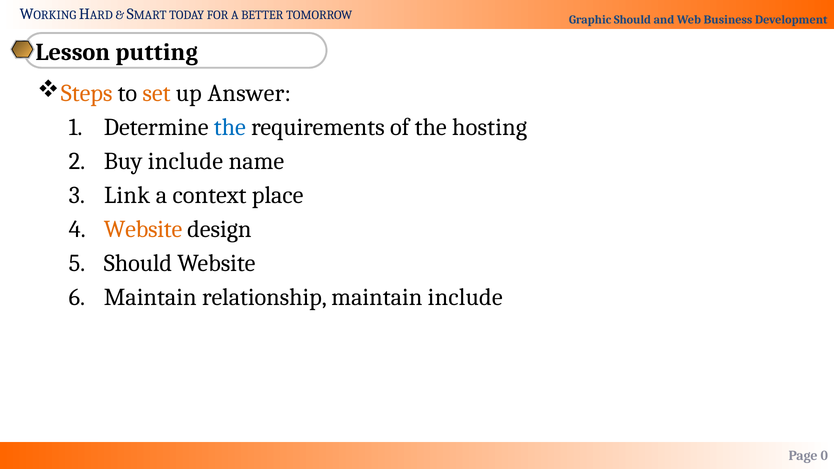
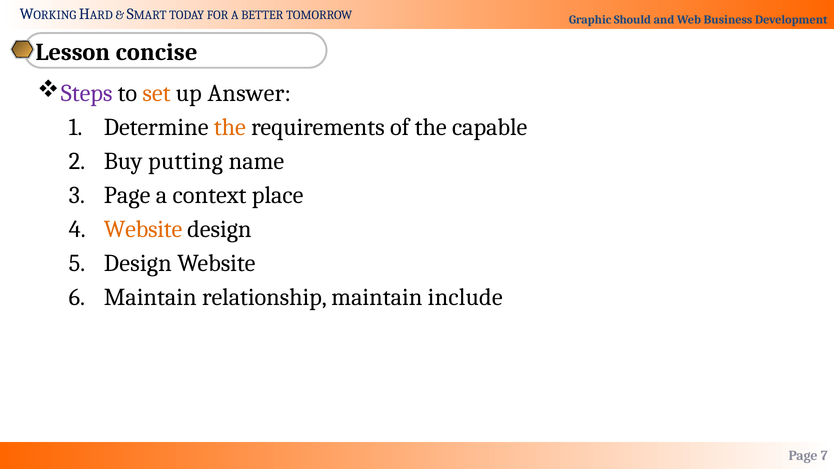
putting: putting -> concise
Steps colour: orange -> purple
the at (230, 127) colour: blue -> orange
hosting: hosting -> capable
Buy include: include -> putting
3 Link: Link -> Page
Should at (138, 263): Should -> Design
0: 0 -> 7
